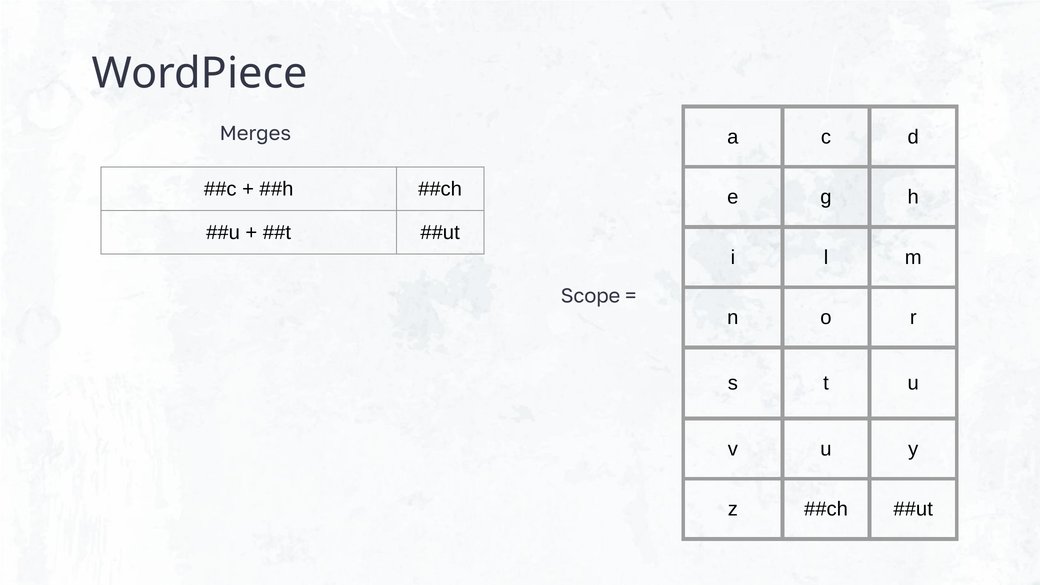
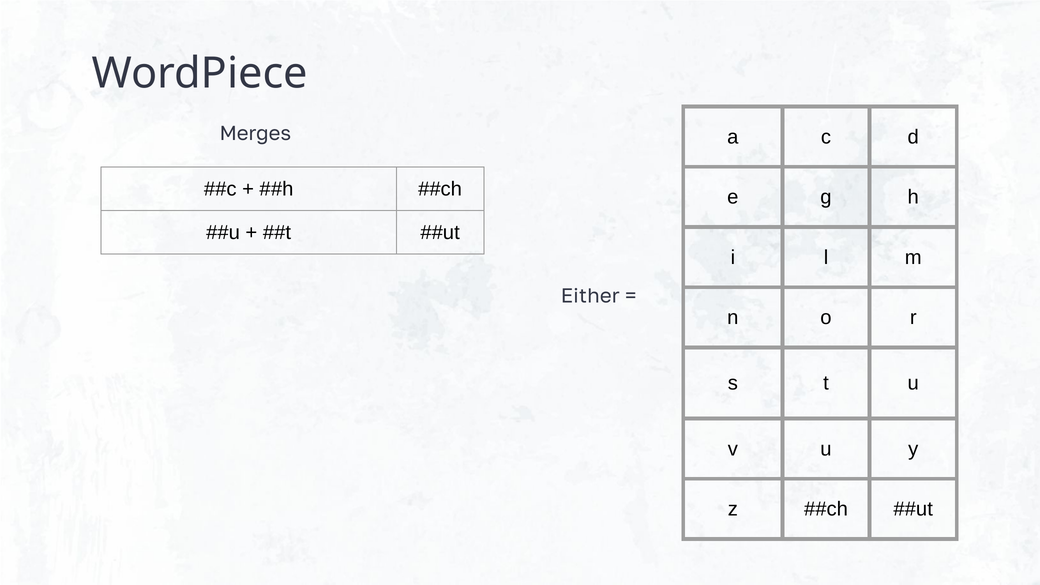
Scope: Scope -> Either
